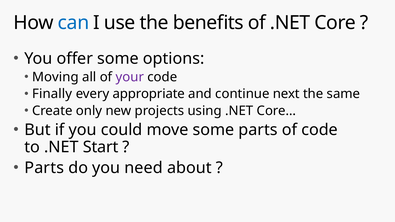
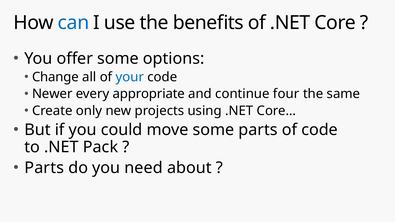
Moving: Moving -> Change
your colour: purple -> blue
Finally: Finally -> Newer
next: next -> four
Start: Start -> Pack
